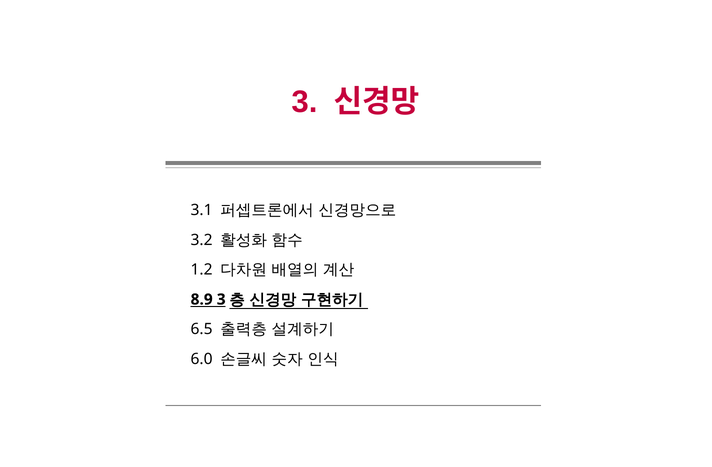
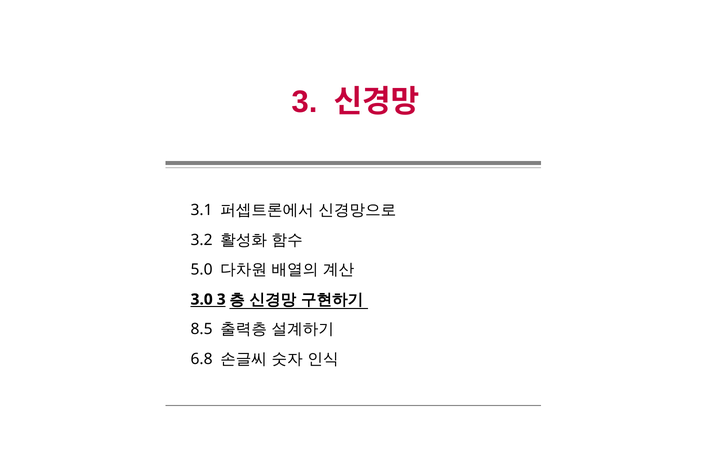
1.2: 1.2 -> 5.0
8.9: 8.9 -> 3.0
6.5: 6.5 -> 8.5
6.0: 6.0 -> 6.8
